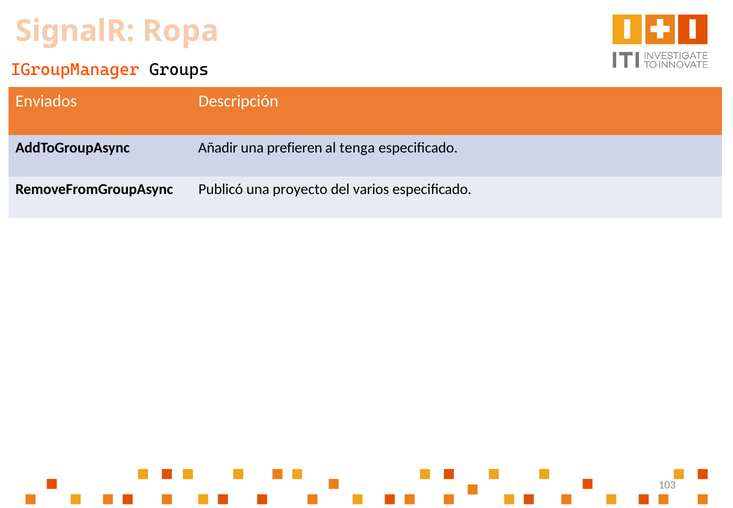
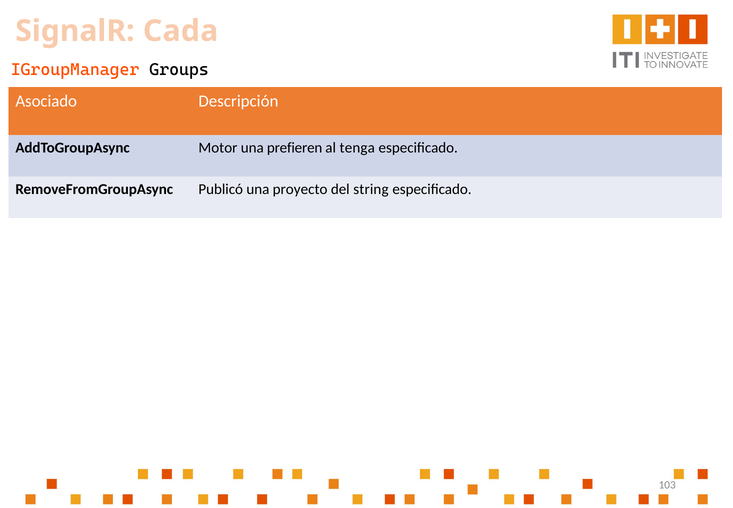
Ropa: Ropa -> Cada
Enviados: Enviados -> Asociado
Añadir: Añadir -> Motor
varios: varios -> string
